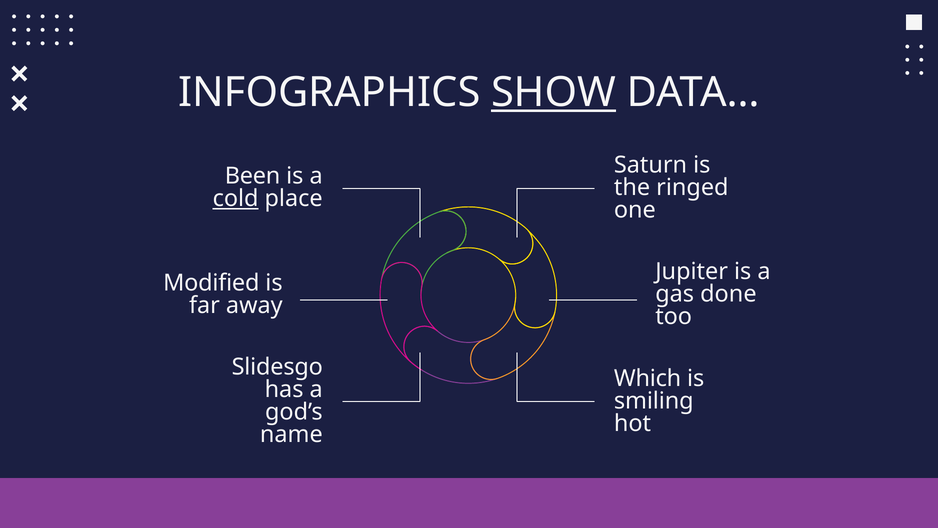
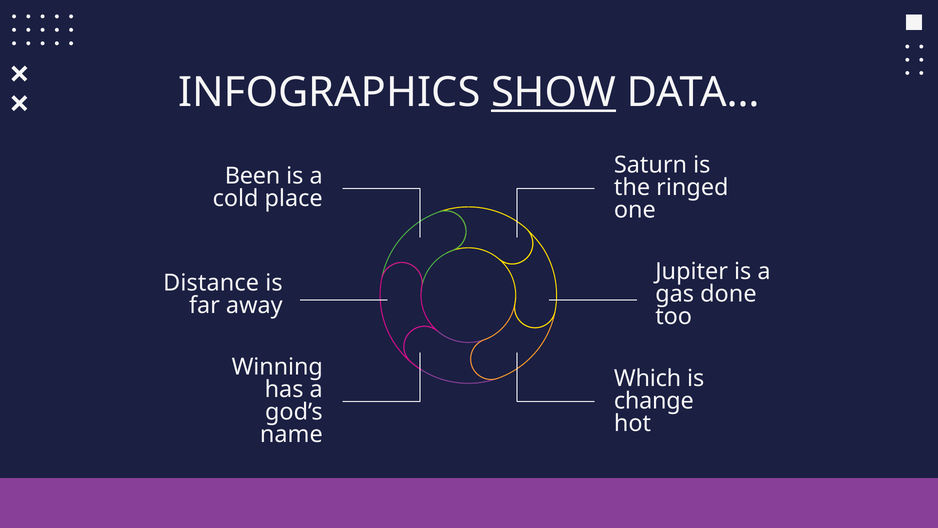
cold underline: present -> none
Modified: Modified -> Distance
Slidesgo: Slidesgo -> Winning
smiling: smiling -> change
